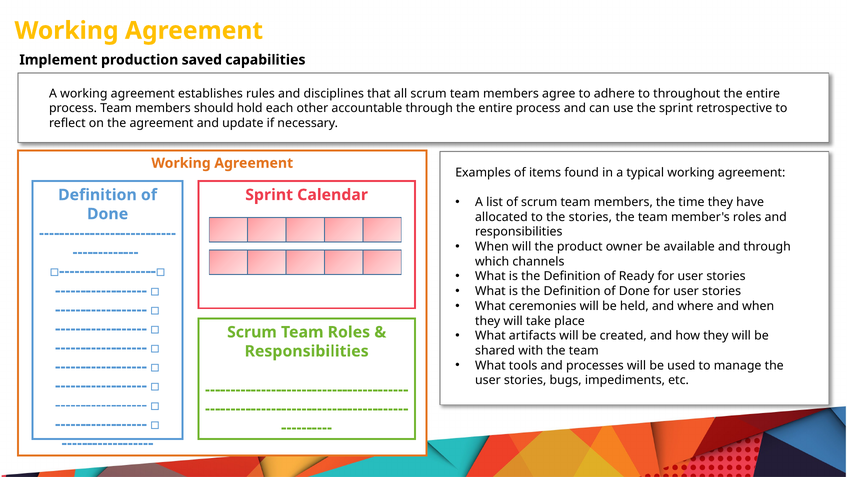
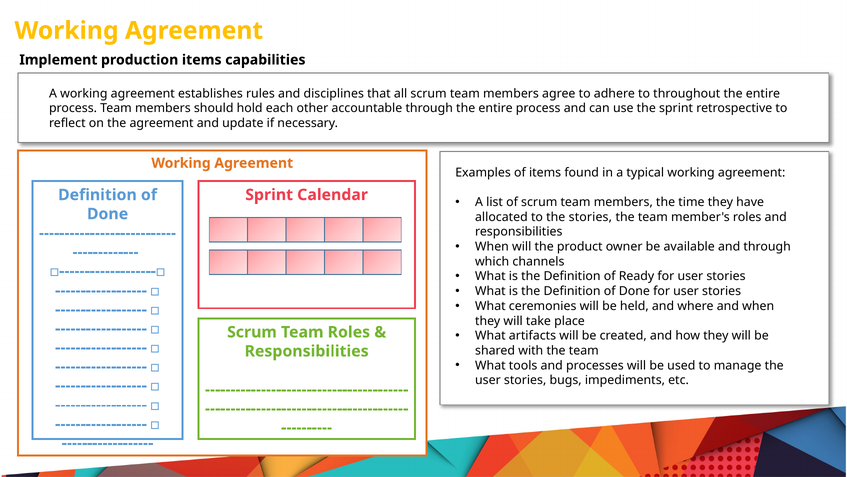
production saved: saved -> items
